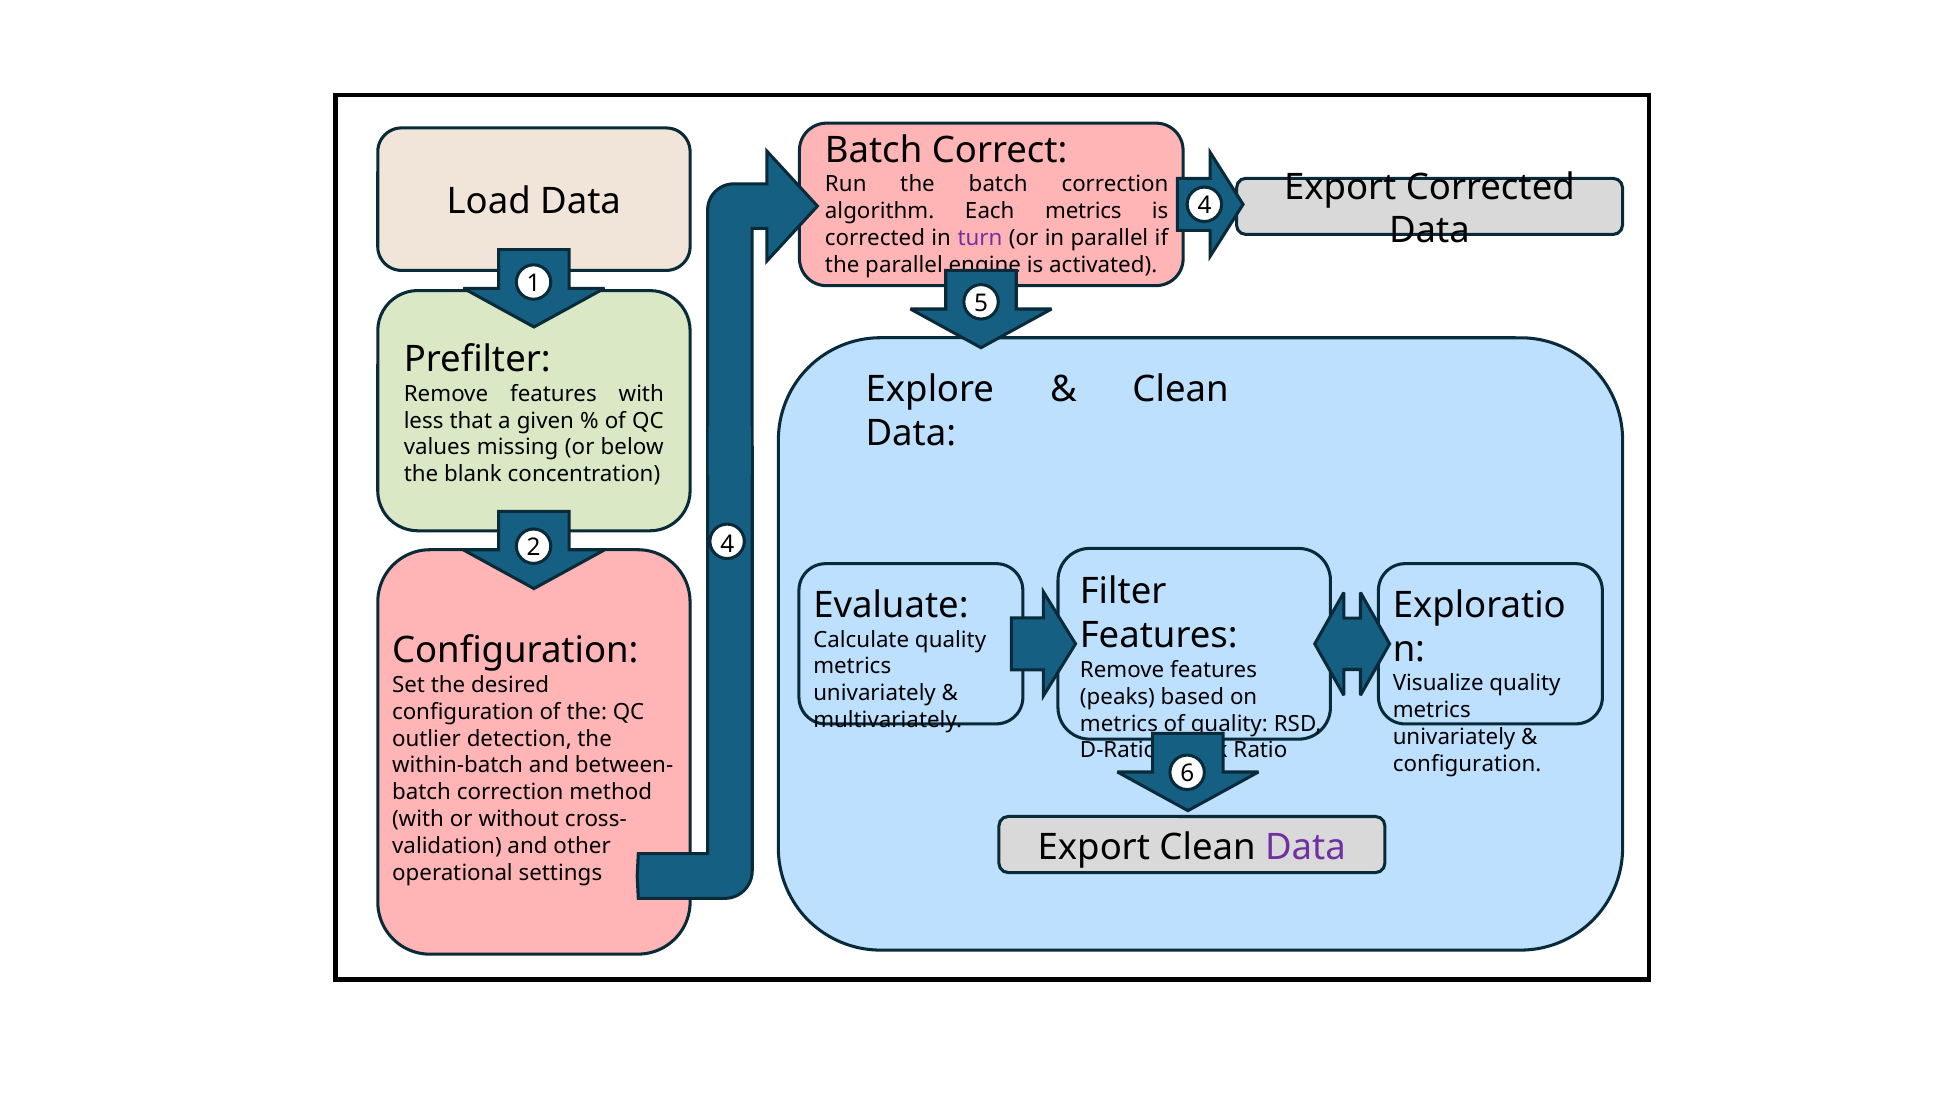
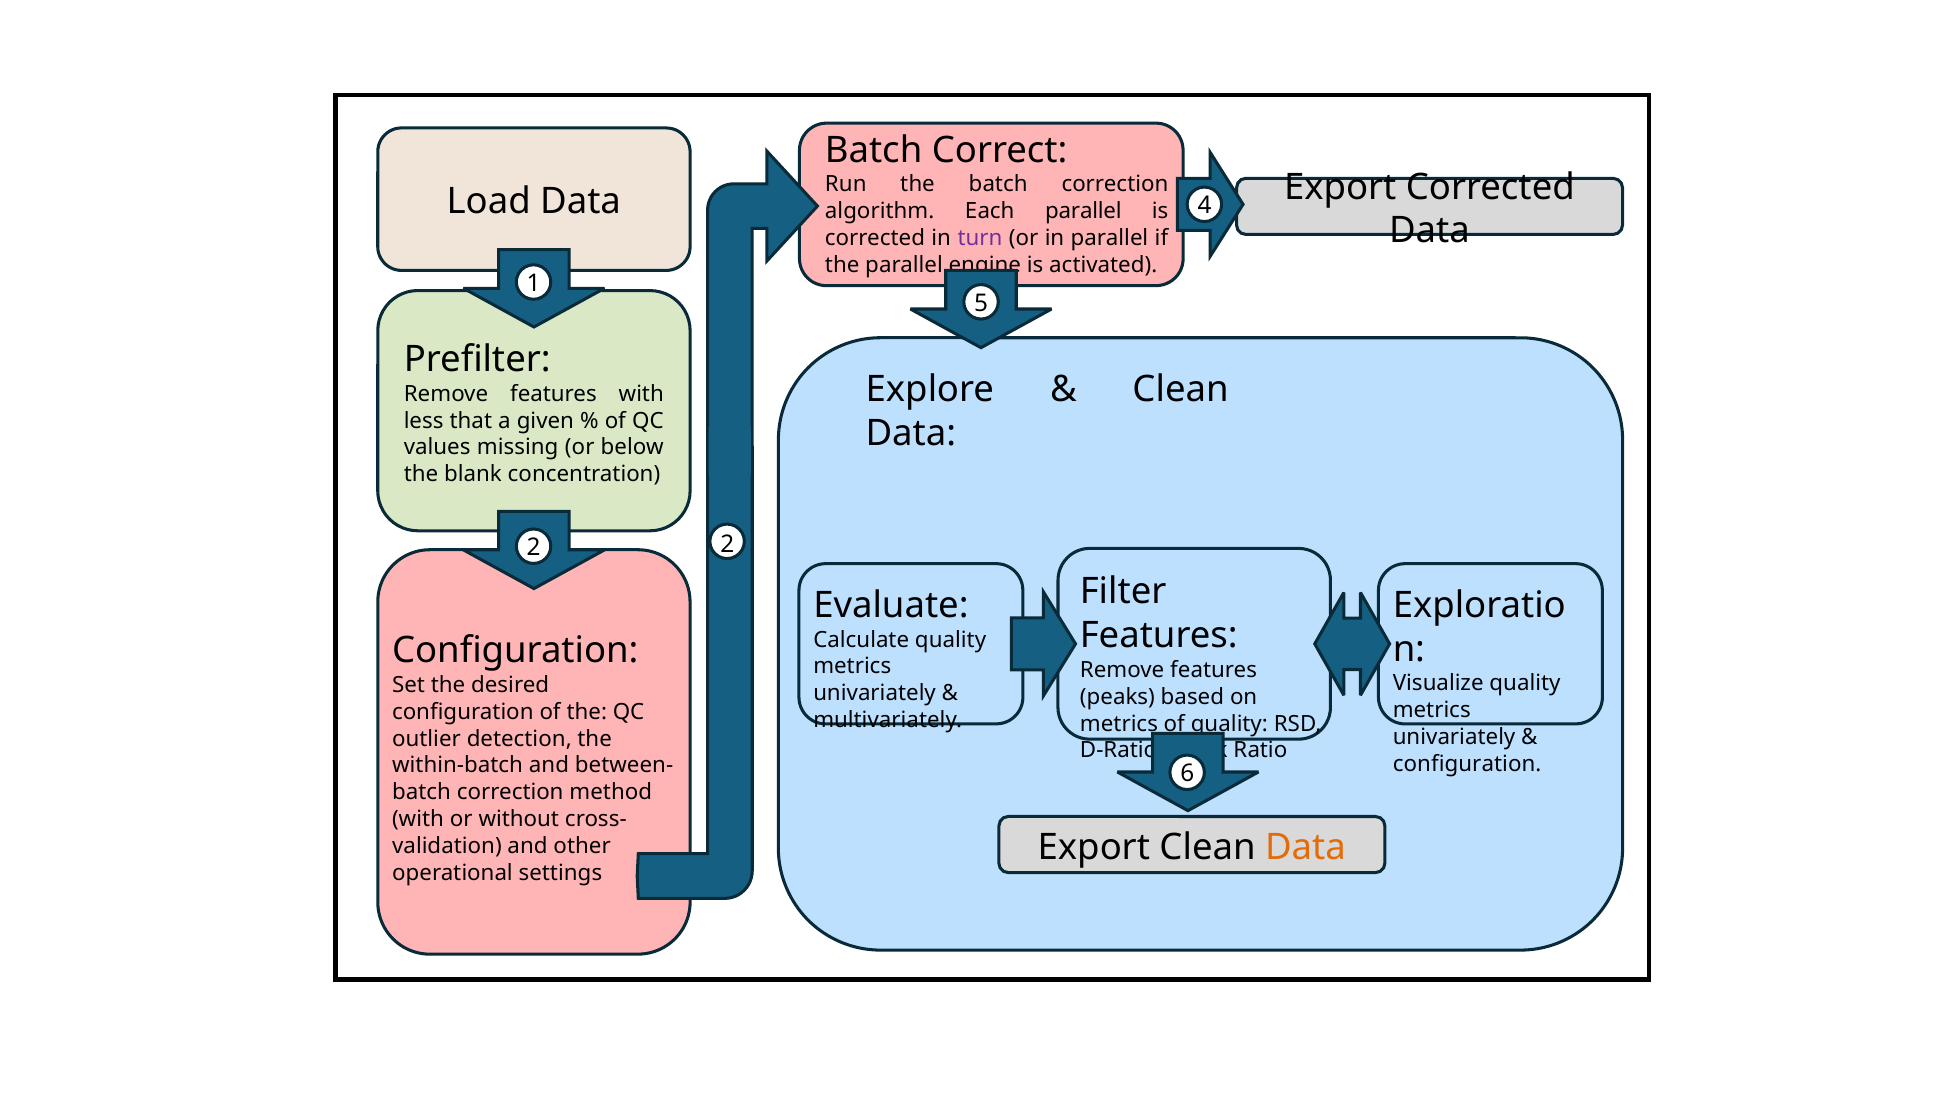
Each metrics: metrics -> parallel
2 4: 4 -> 2
Data at (1305, 847) colour: purple -> orange
